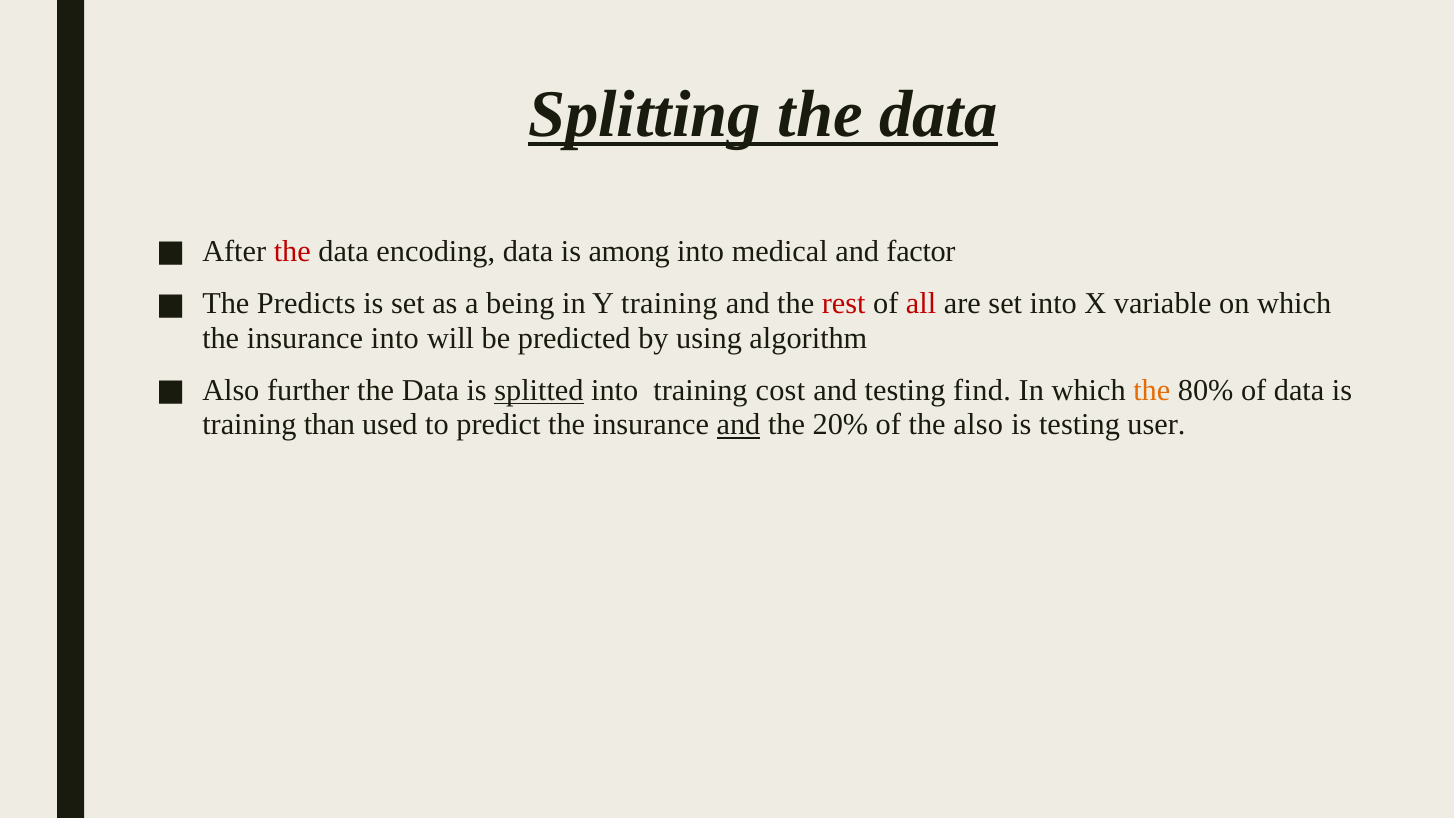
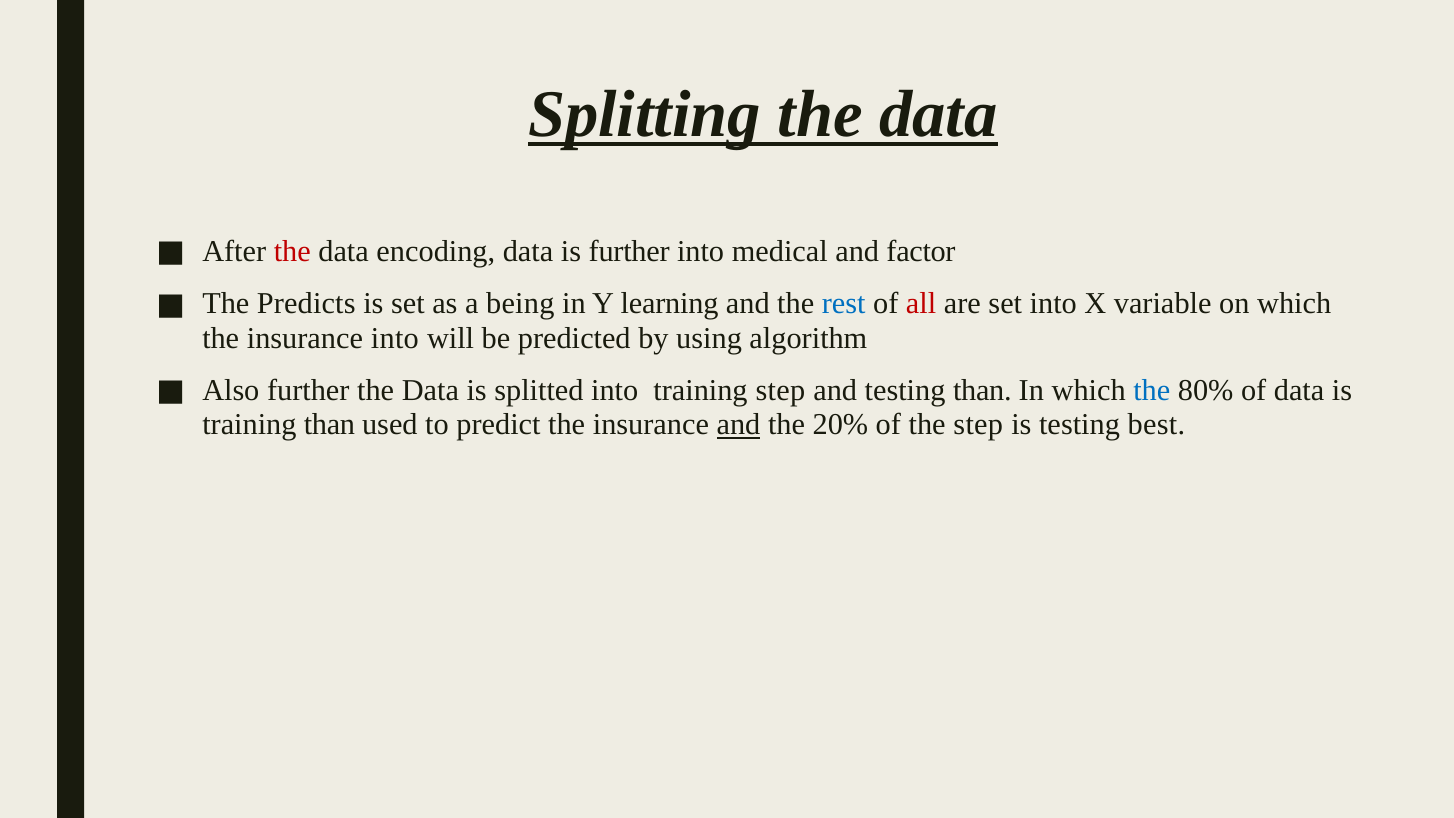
is among: among -> further
Y training: training -> learning
rest colour: red -> blue
splitted underline: present -> none
training cost: cost -> step
testing find: find -> than
the at (1152, 390) colour: orange -> blue
the also: also -> step
user: user -> best
